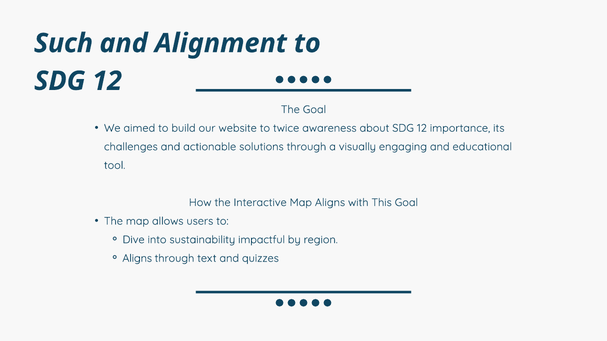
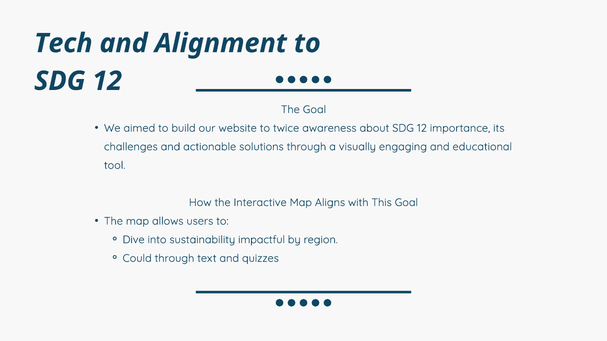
Such: Such -> Tech
Aligns at (137, 259): Aligns -> Could
